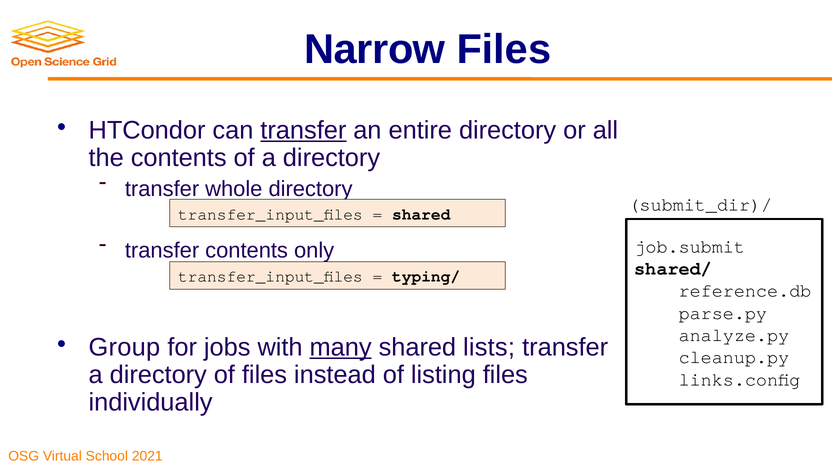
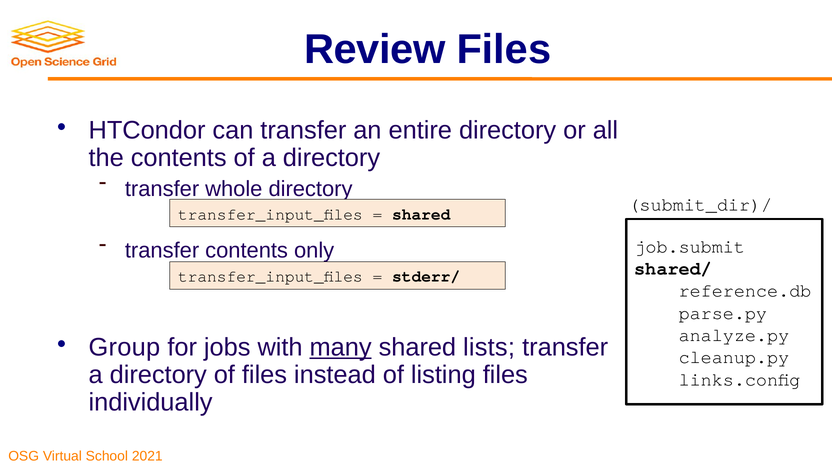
Narrow: Narrow -> Review
transfer at (303, 130) underline: present -> none
typing/: typing/ -> stderr/
